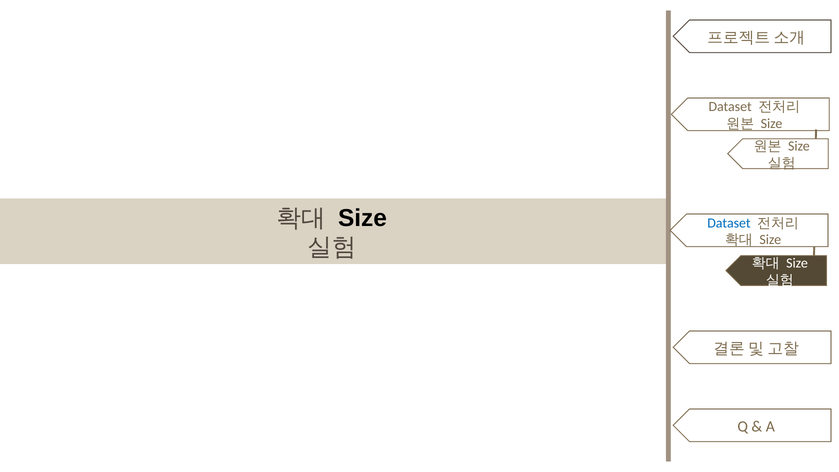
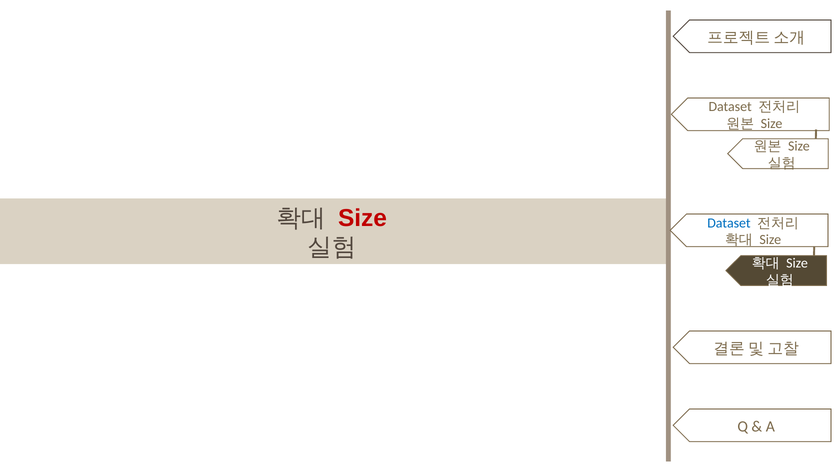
Size at (362, 218) colour: black -> red
